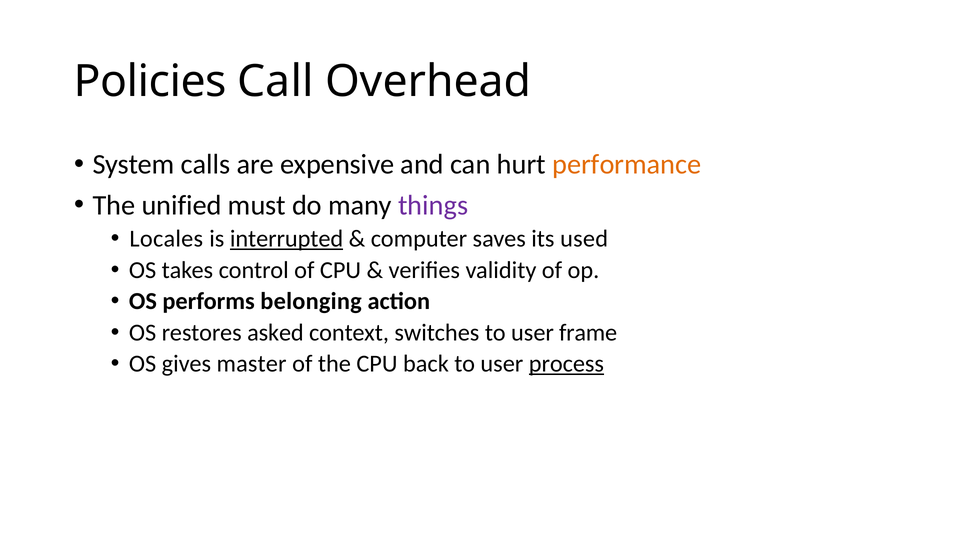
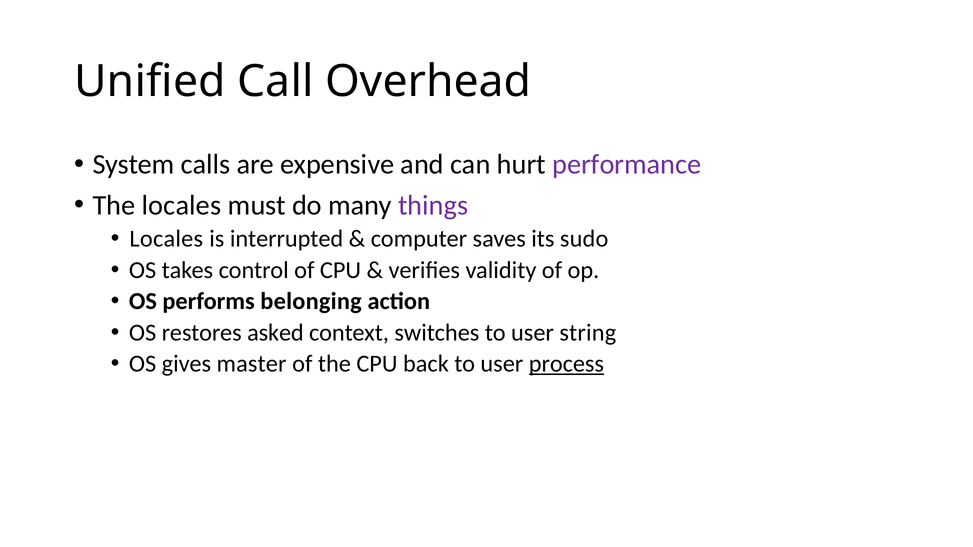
Policies: Policies -> Unified
performance colour: orange -> purple
The unified: unified -> locales
interrupted underline: present -> none
used: used -> sudo
frame: frame -> string
